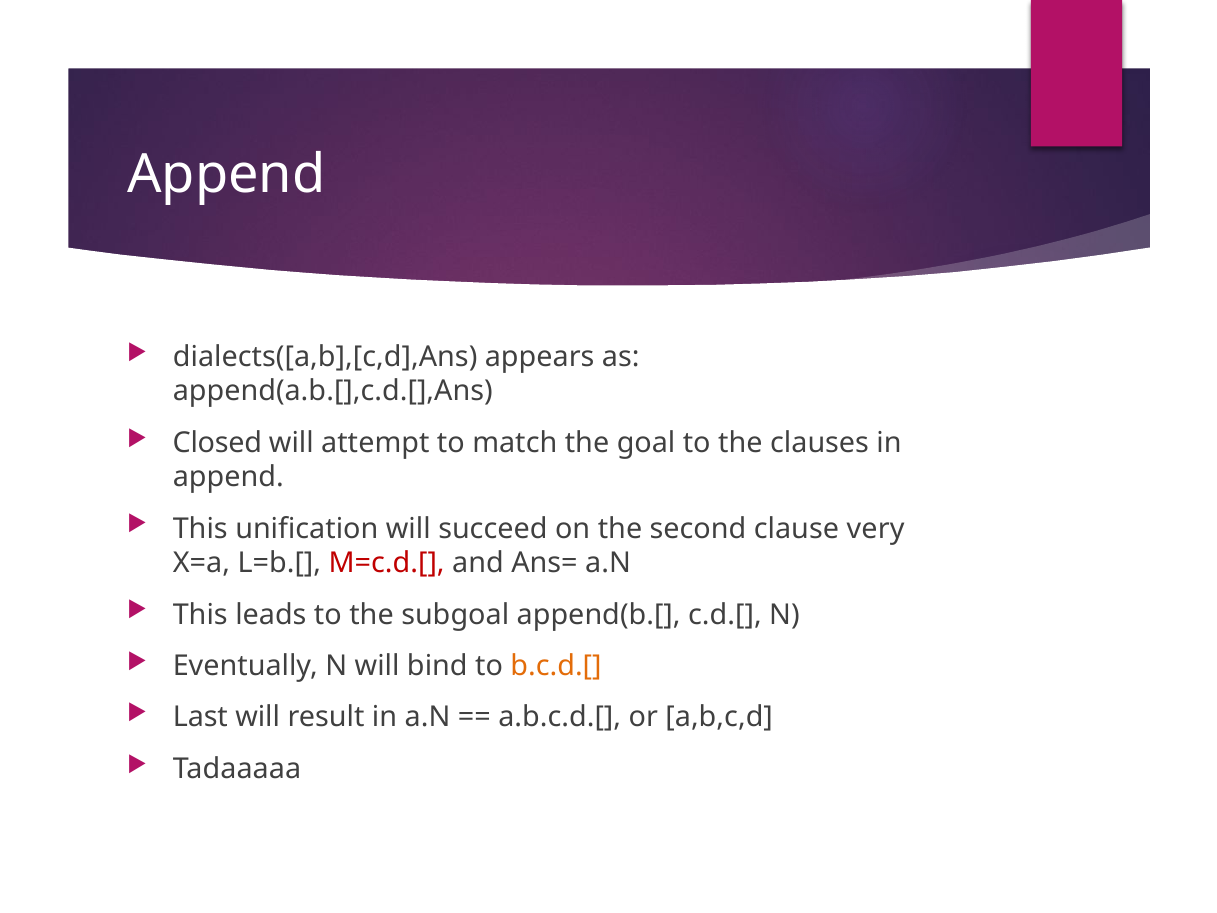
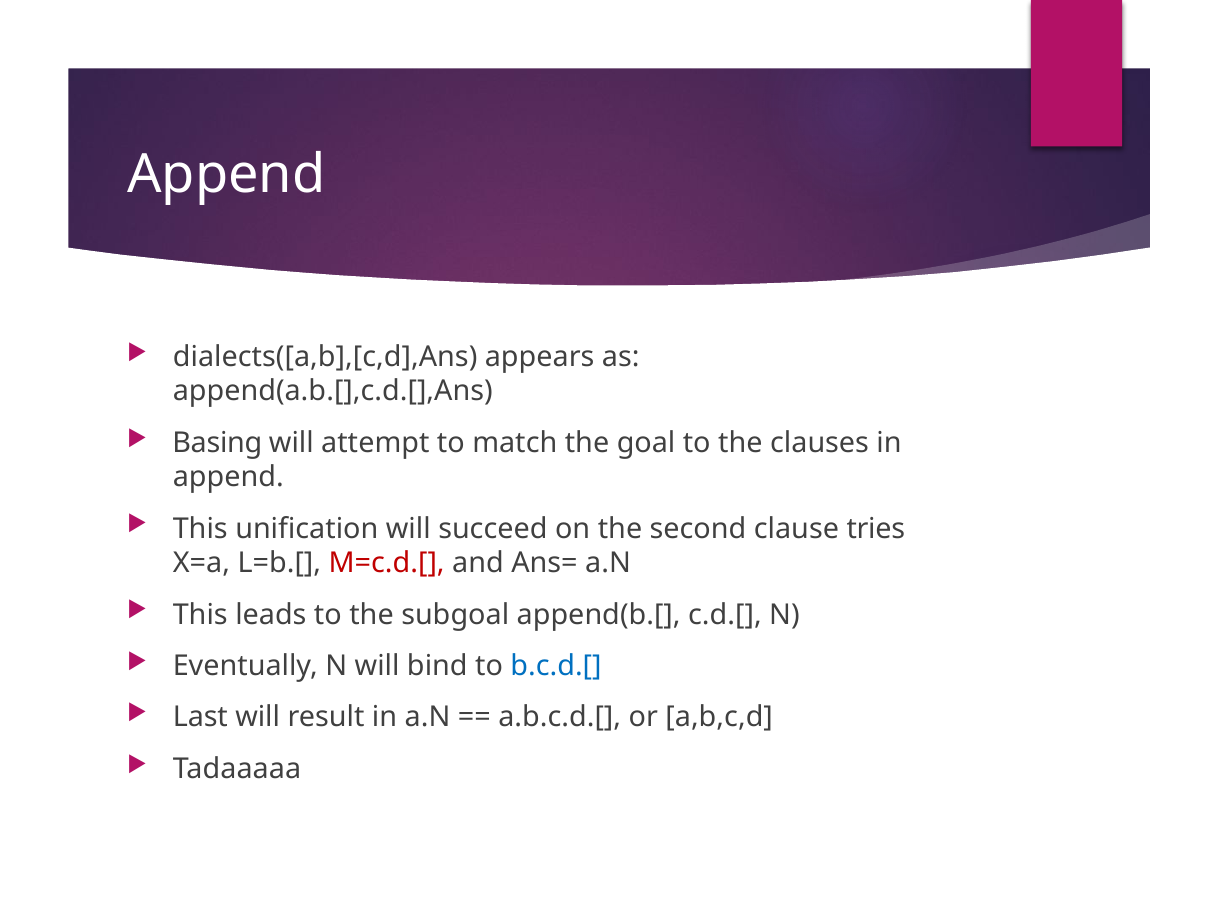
Closed: Closed -> Basing
very: very -> tries
b.c.d.[ colour: orange -> blue
